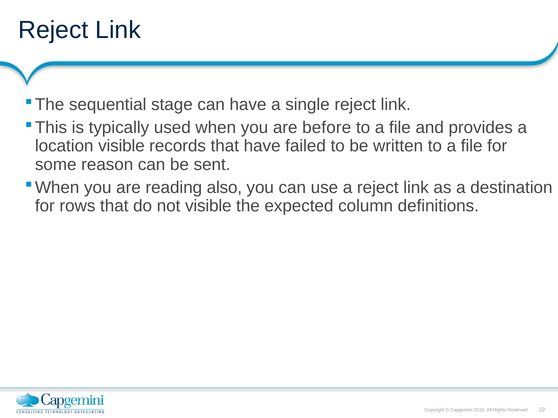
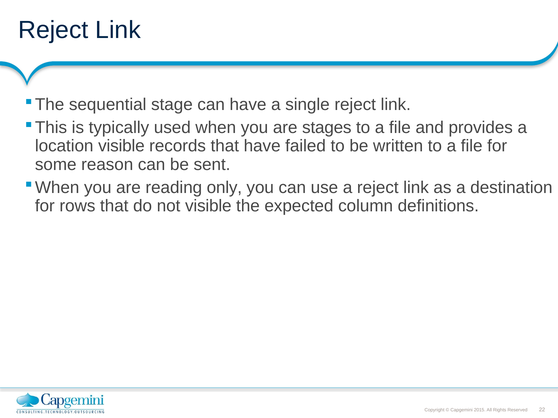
before: before -> stages
also: also -> only
